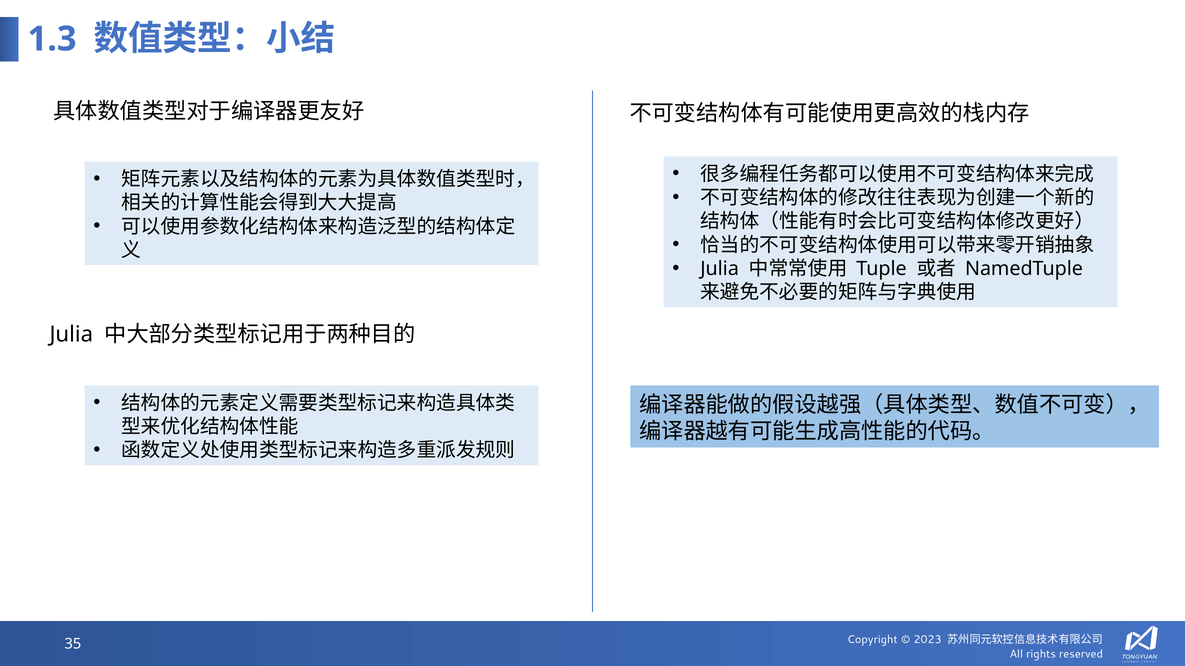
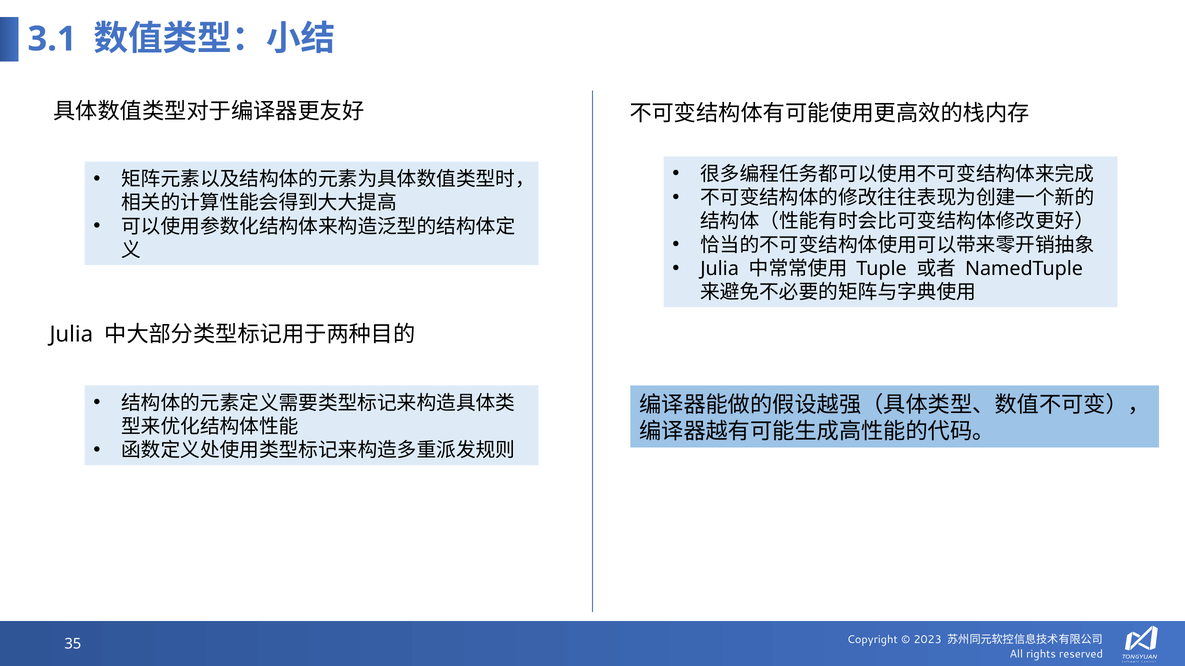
1.3: 1.3 -> 3.1
